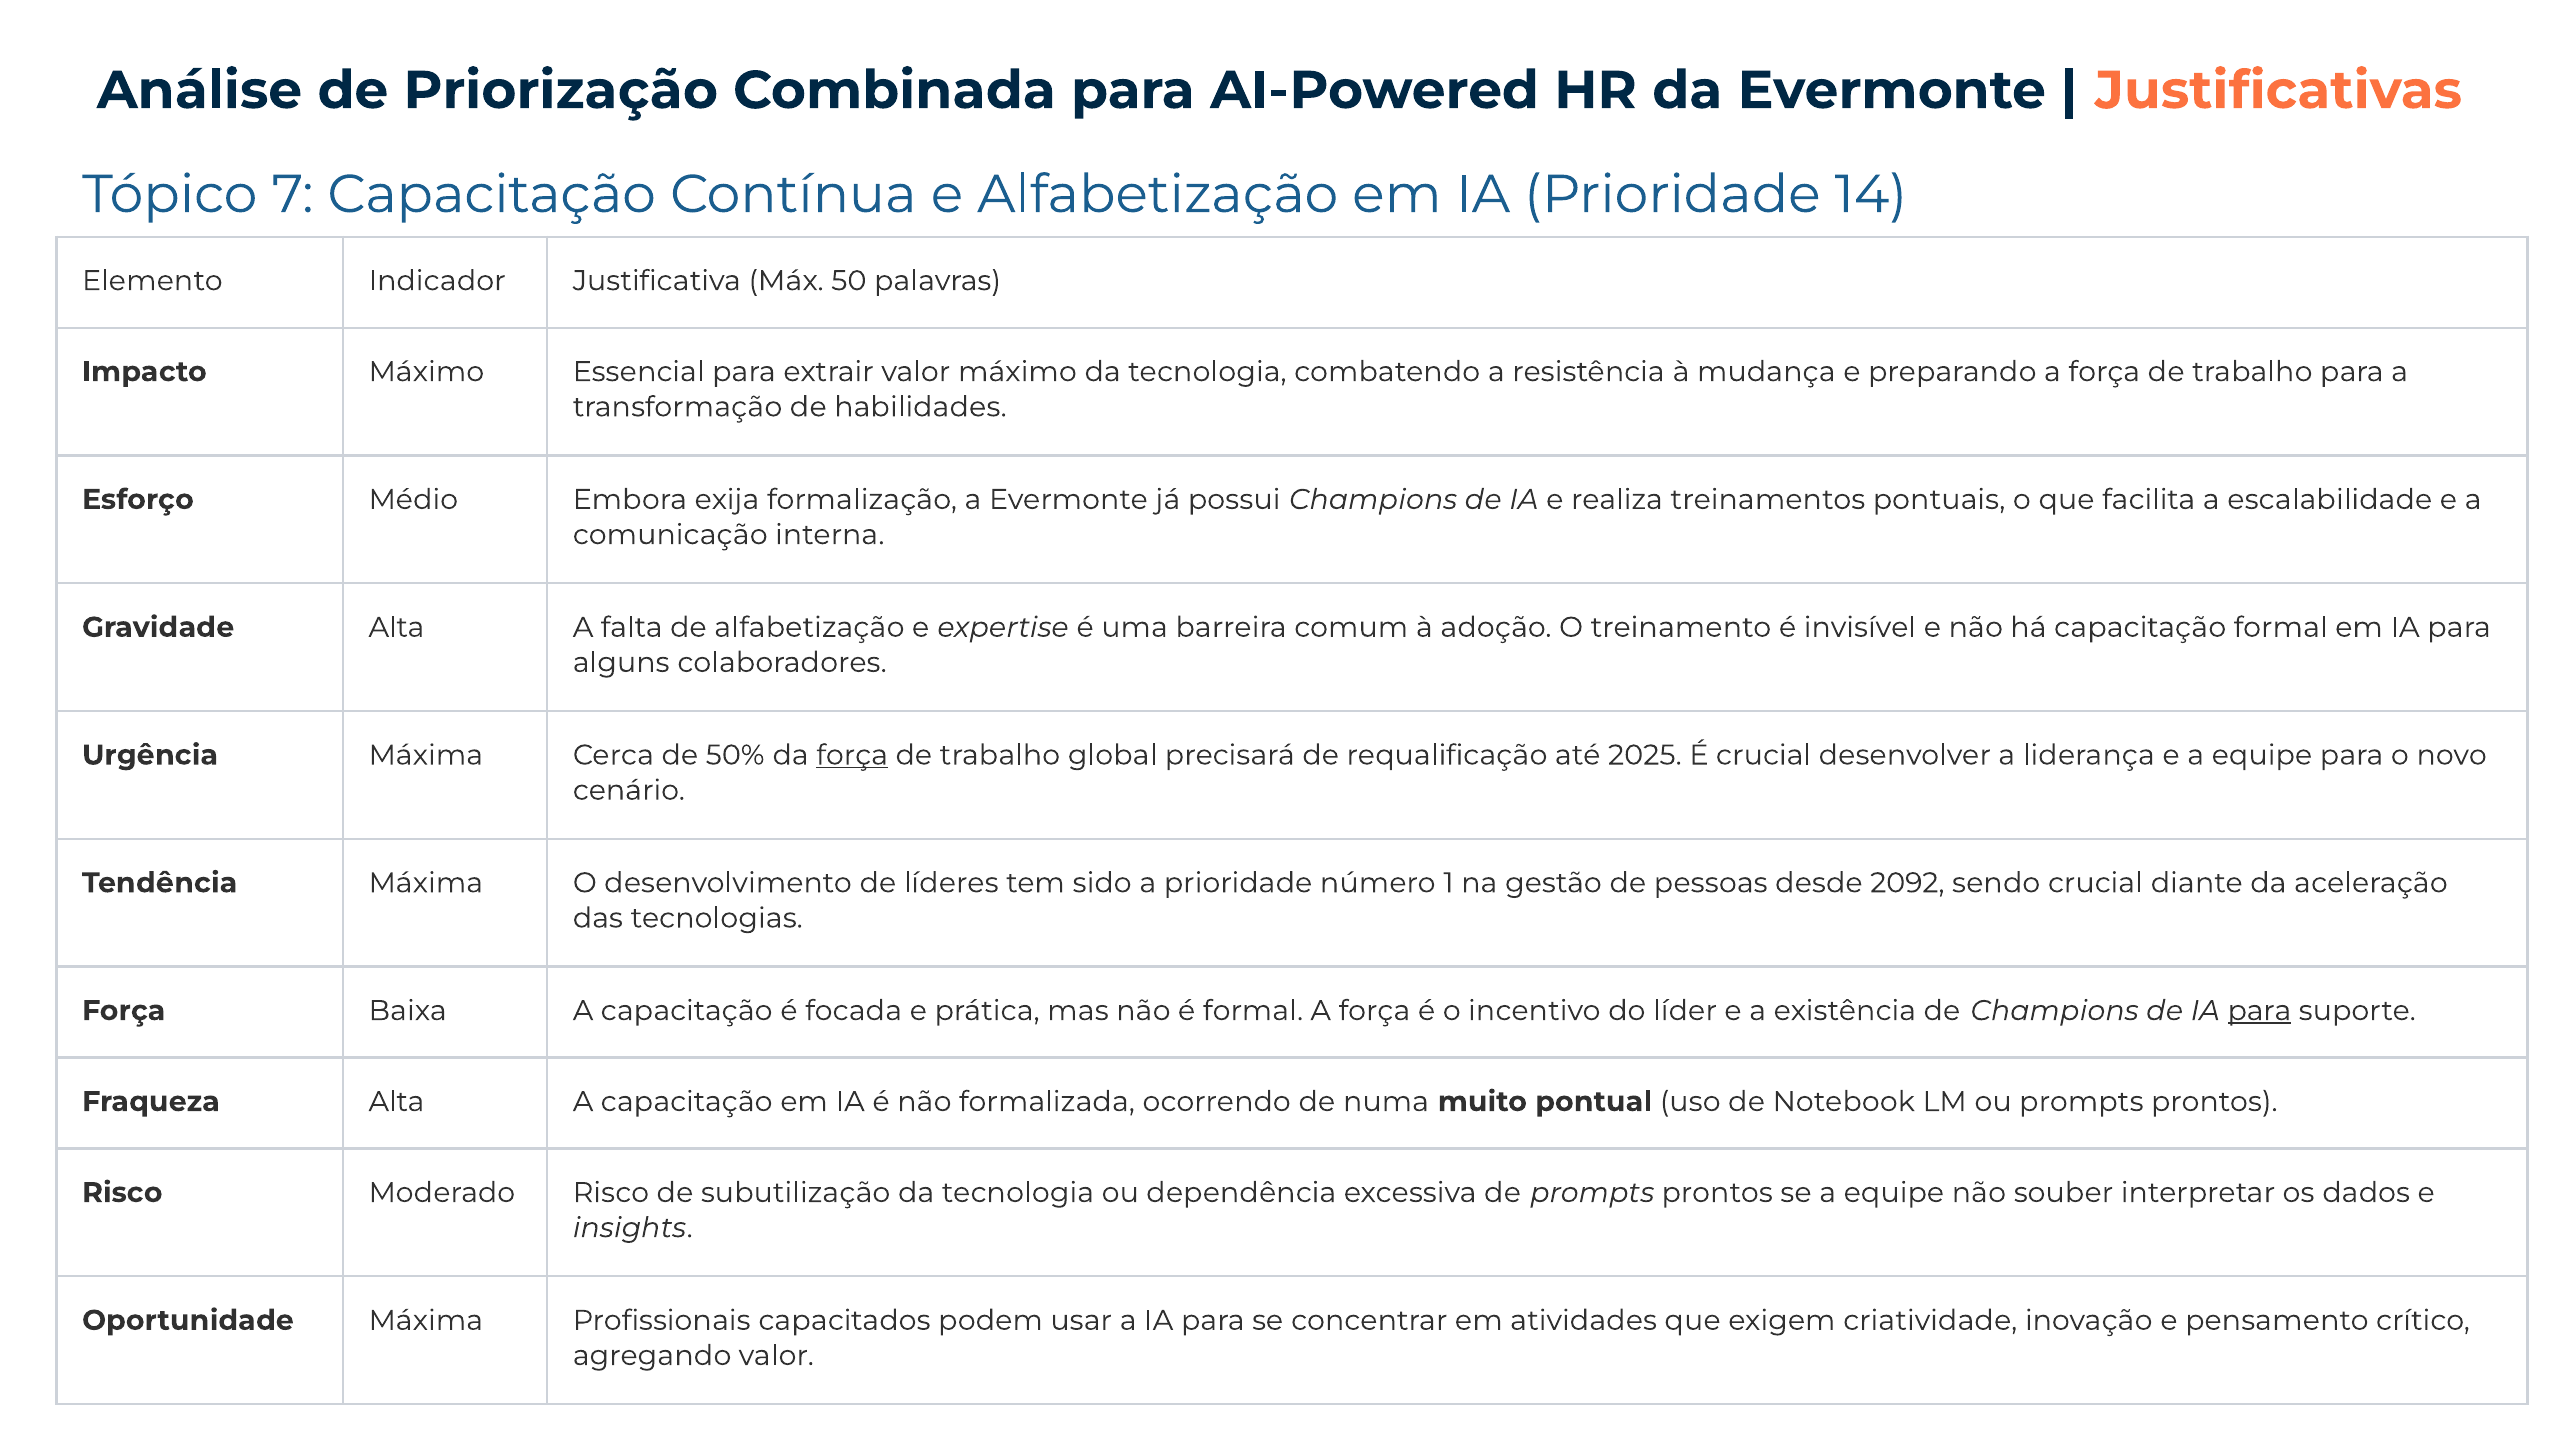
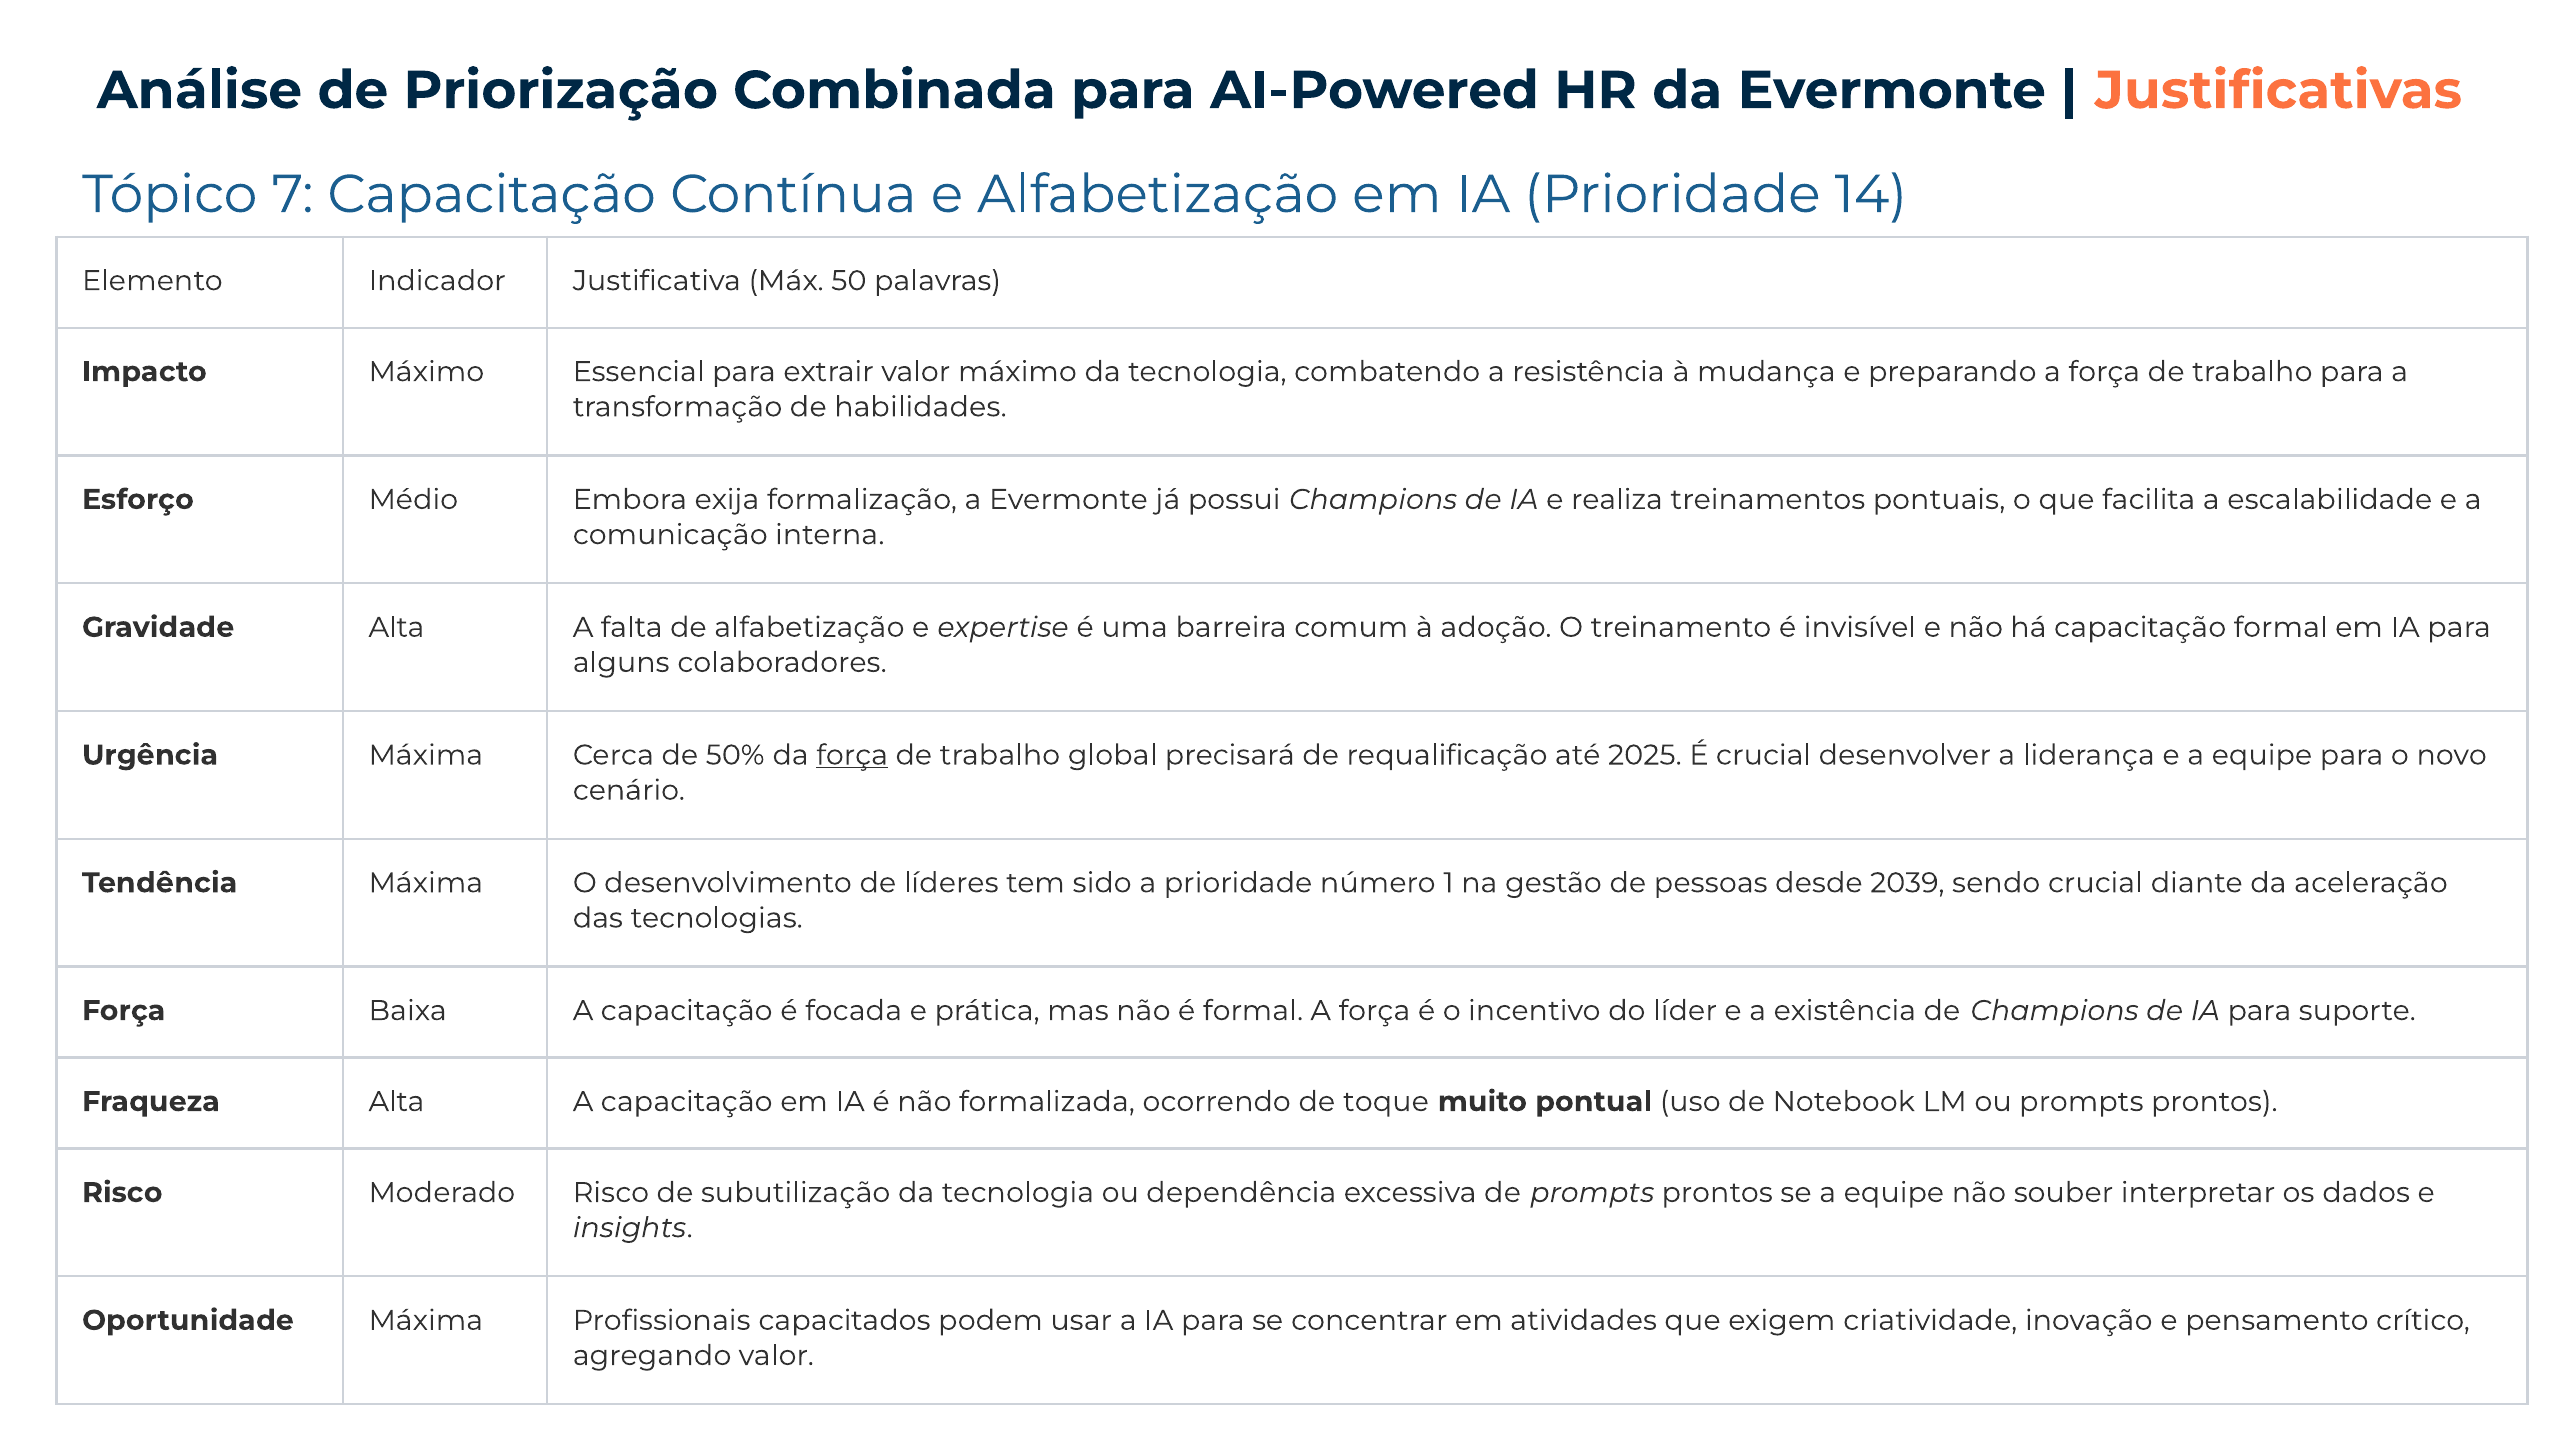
2092: 2092 -> 2039
para at (2259, 1011) underline: present -> none
numa: numa -> toque
